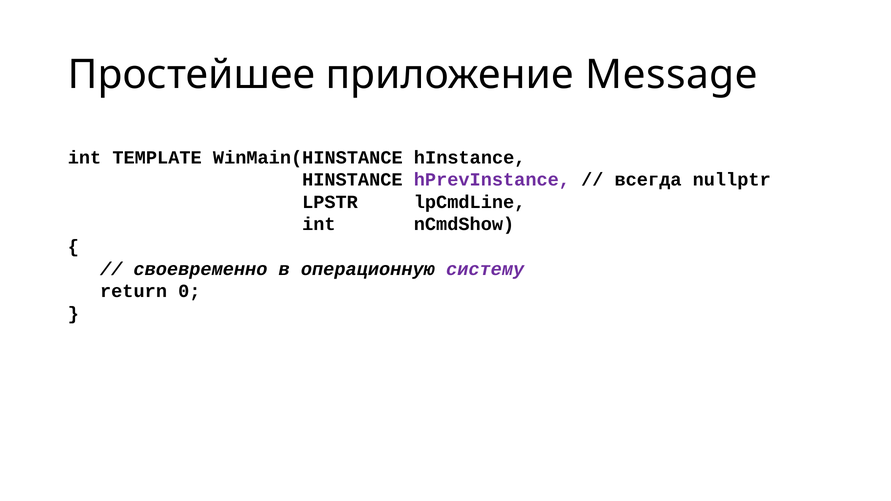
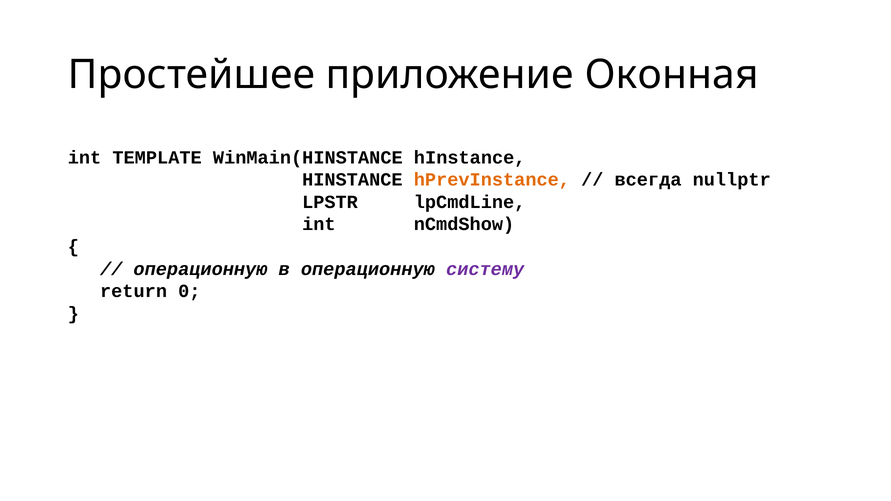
Message: Message -> Оконная
hPrevInstance colour: purple -> orange
своевременно at (200, 269): своевременно -> операционную
